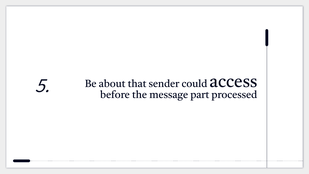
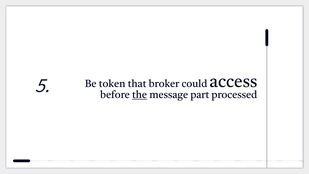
about: about -> token
sender: sender -> broker
the underline: none -> present
